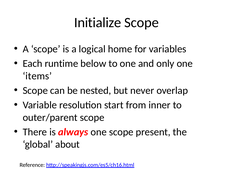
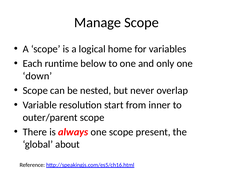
Initialize: Initialize -> Manage
items: items -> down
